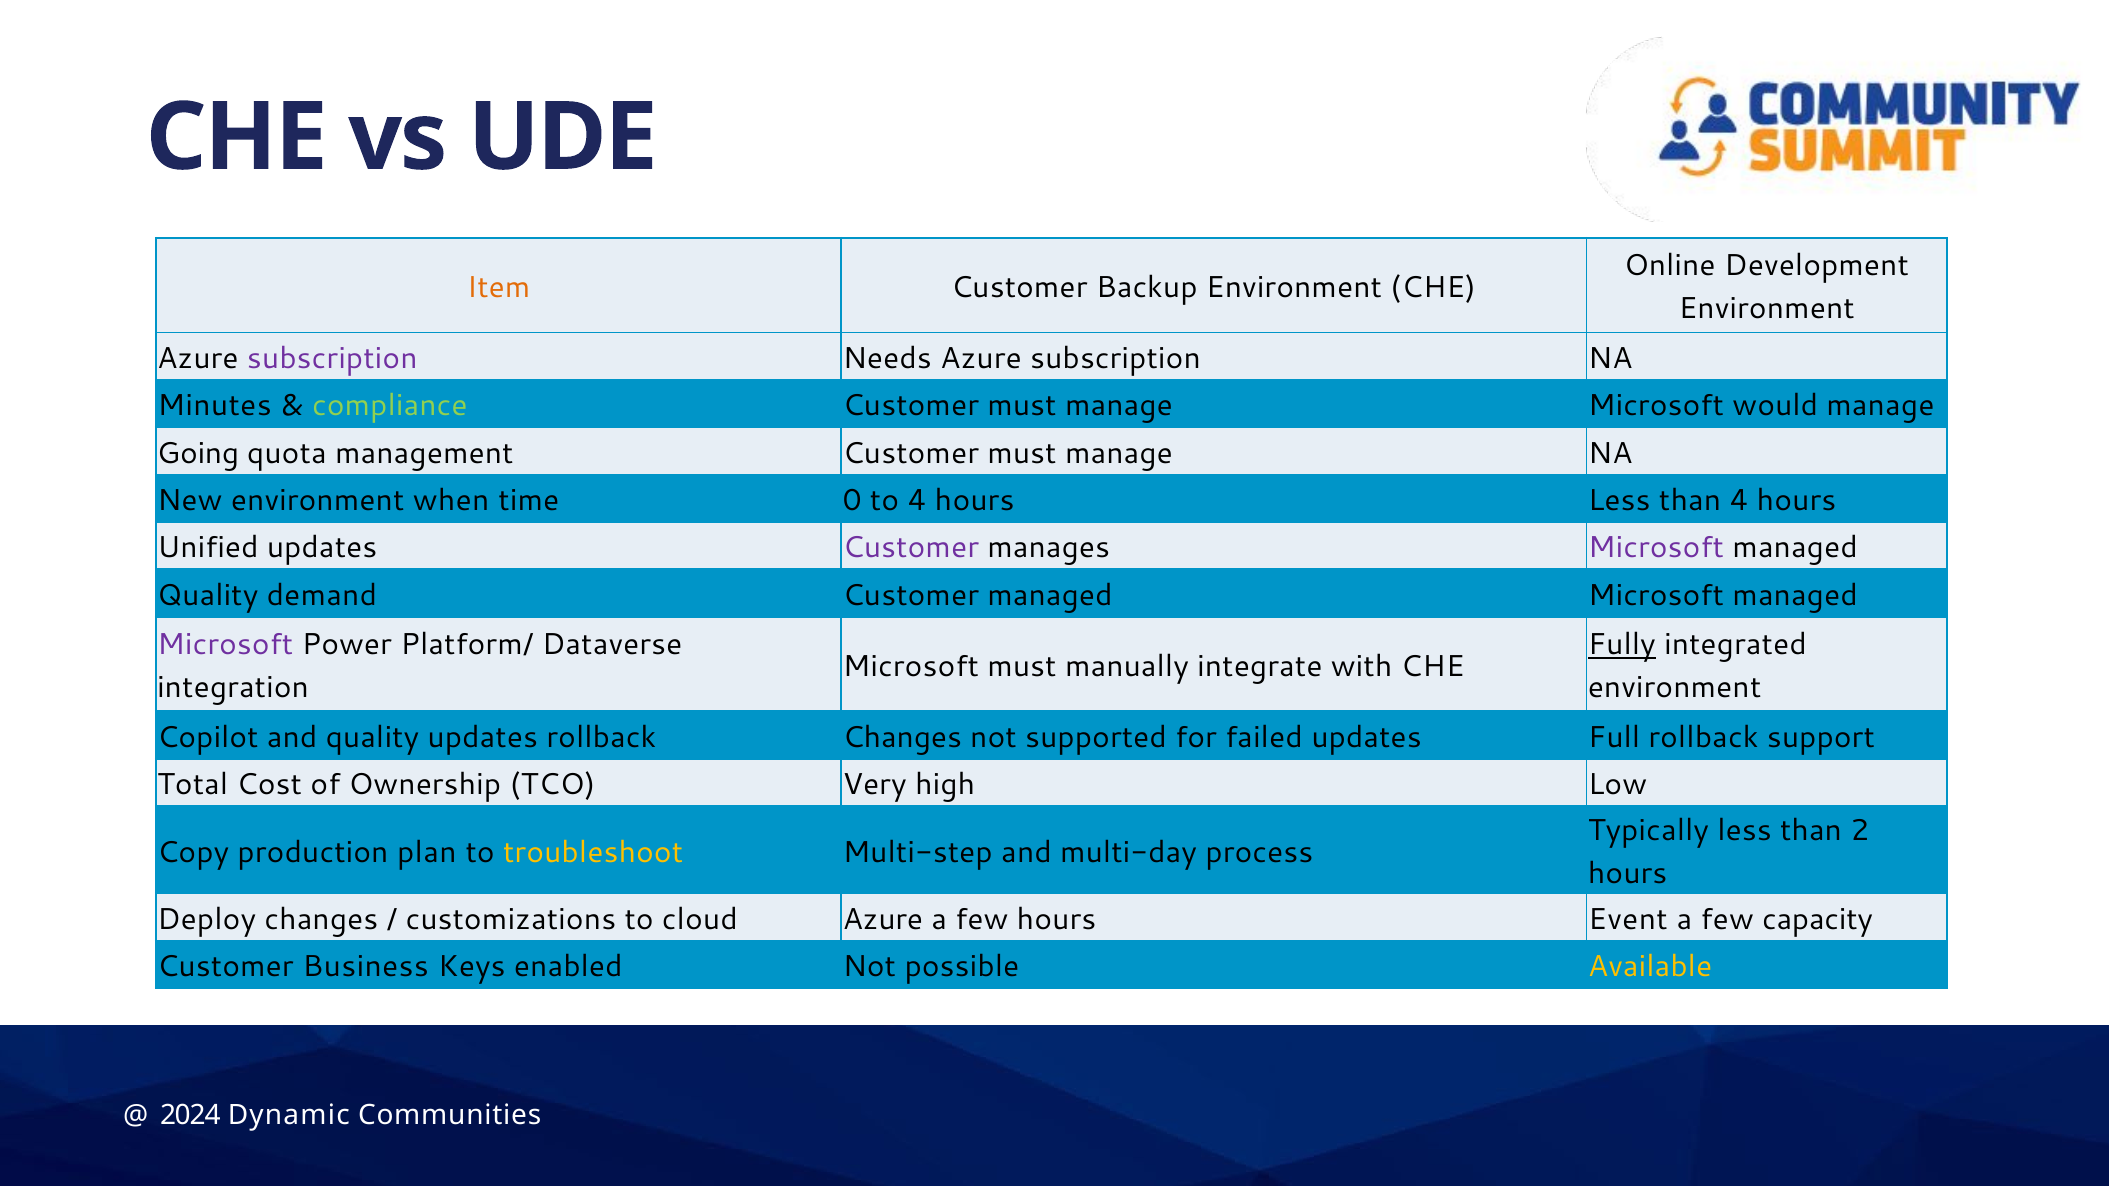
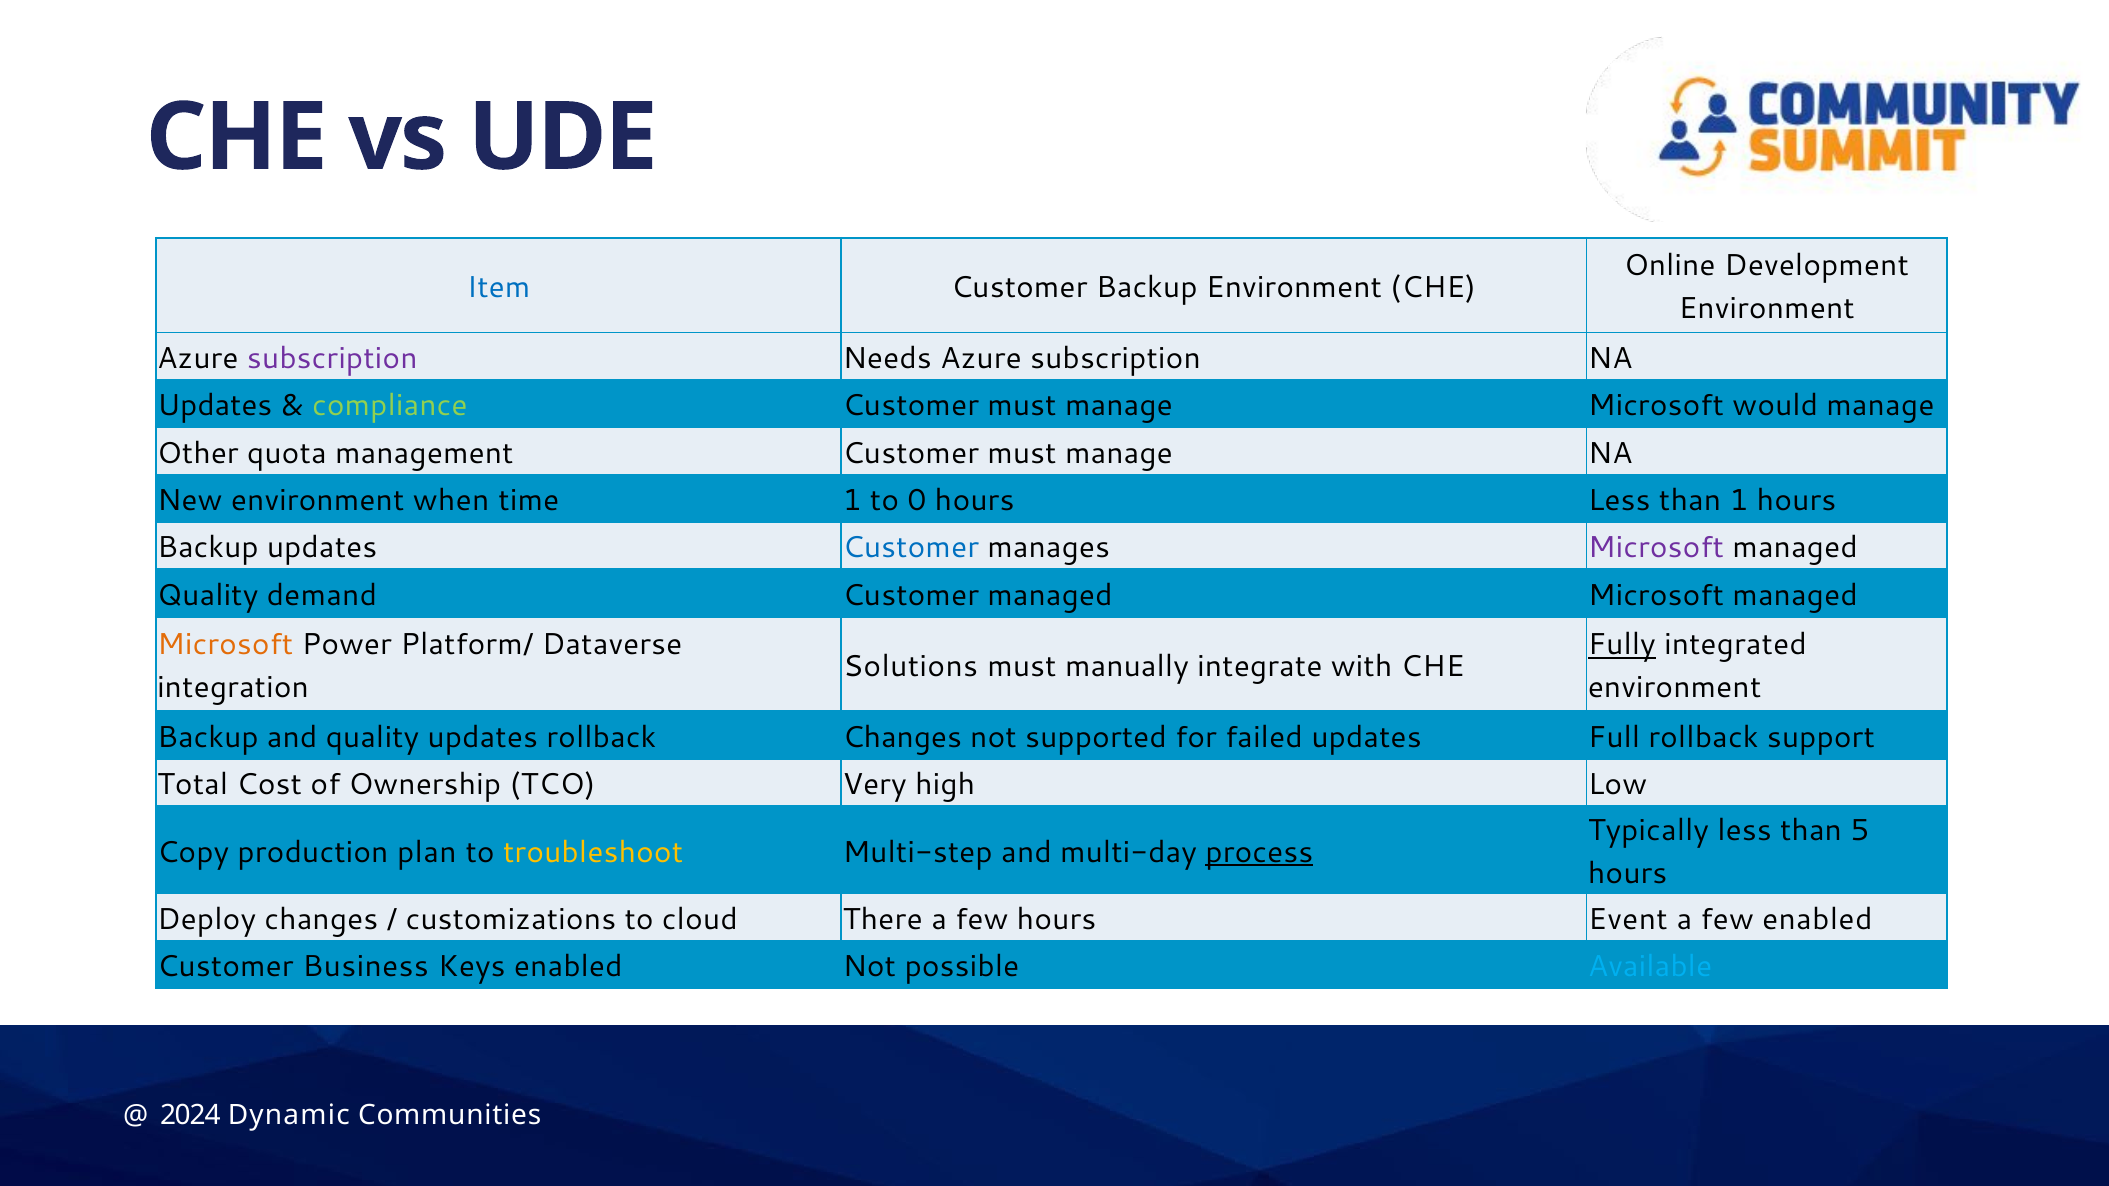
Item colour: orange -> blue
Minutes at (215, 406): Minutes -> Updates
Going: Going -> Other
time 0: 0 -> 1
to 4: 4 -> 0
than 4: 4 -> 1
Unified at (208, 548): Unified -> Backup
Customer at (911, 548) colour: purple -> blue
Microsoft at (225, 645) colour: purple -> orange
Microsoft at (911, 666): Microsoft -> Solutions
Copilot at (208, 737): Copilot -> Backup
2: 2 -> 5
process underline: none -> present
cloud Azure: Azure -> There
few capacity: capacity -> enabled
Available colour: yellow -> light blue
